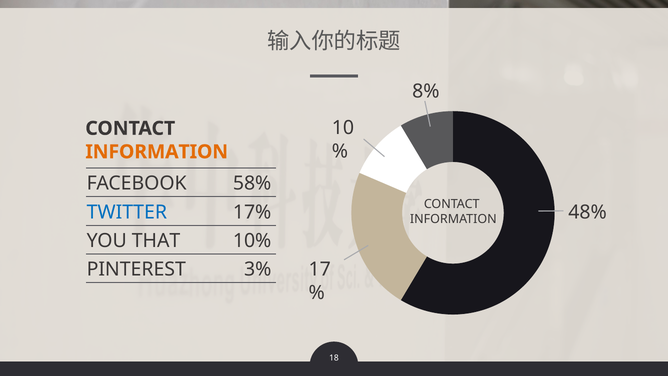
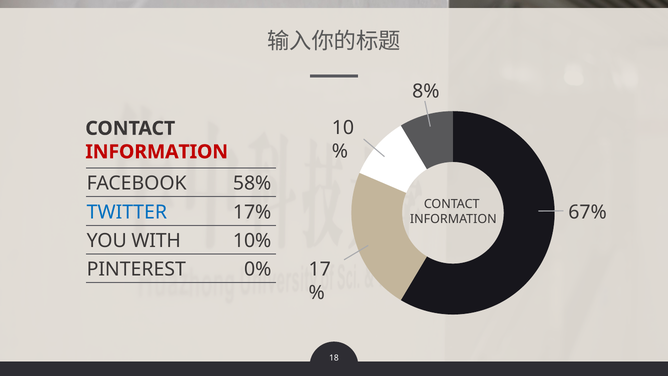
INFORMATION at (157, 152) colour: orange -> red
48%: 48% -> 67%
THAT: THAT -> WITH
3%: 3% -> 0%
